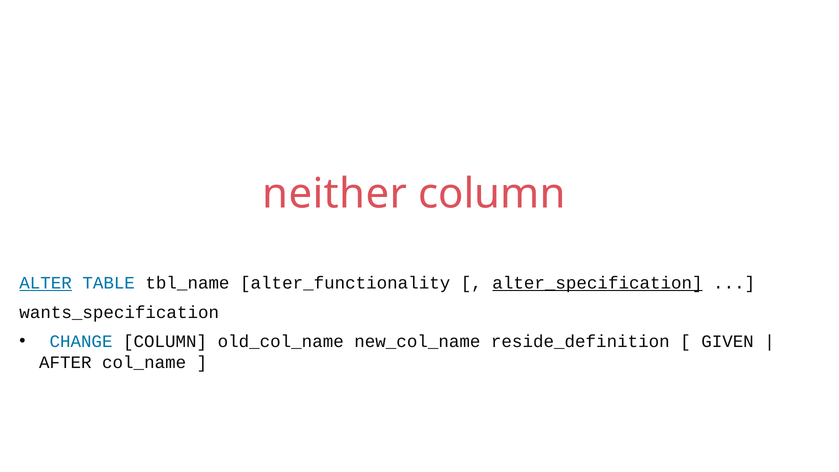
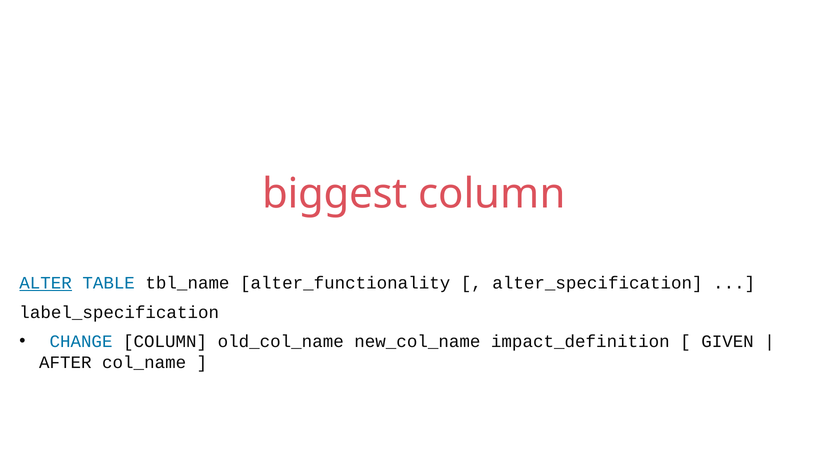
neither: neither -> biggest
alter_specification underline: present -> none
wants_specification: wants_specification -> label_specification
reside_definition: reside_definition -> impact_definition
